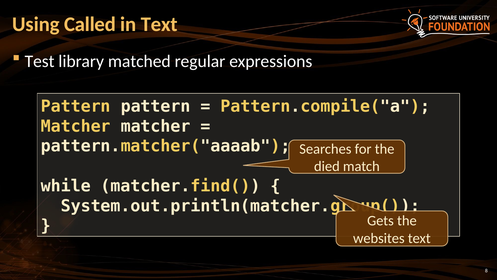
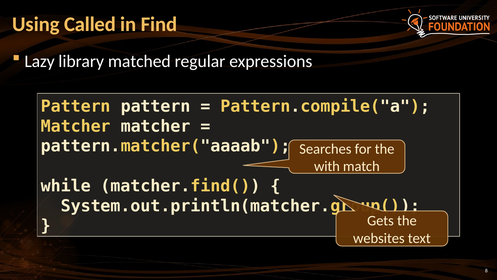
in Text: Text -> Find
Test: Test -> Lazy
died: died -> with
